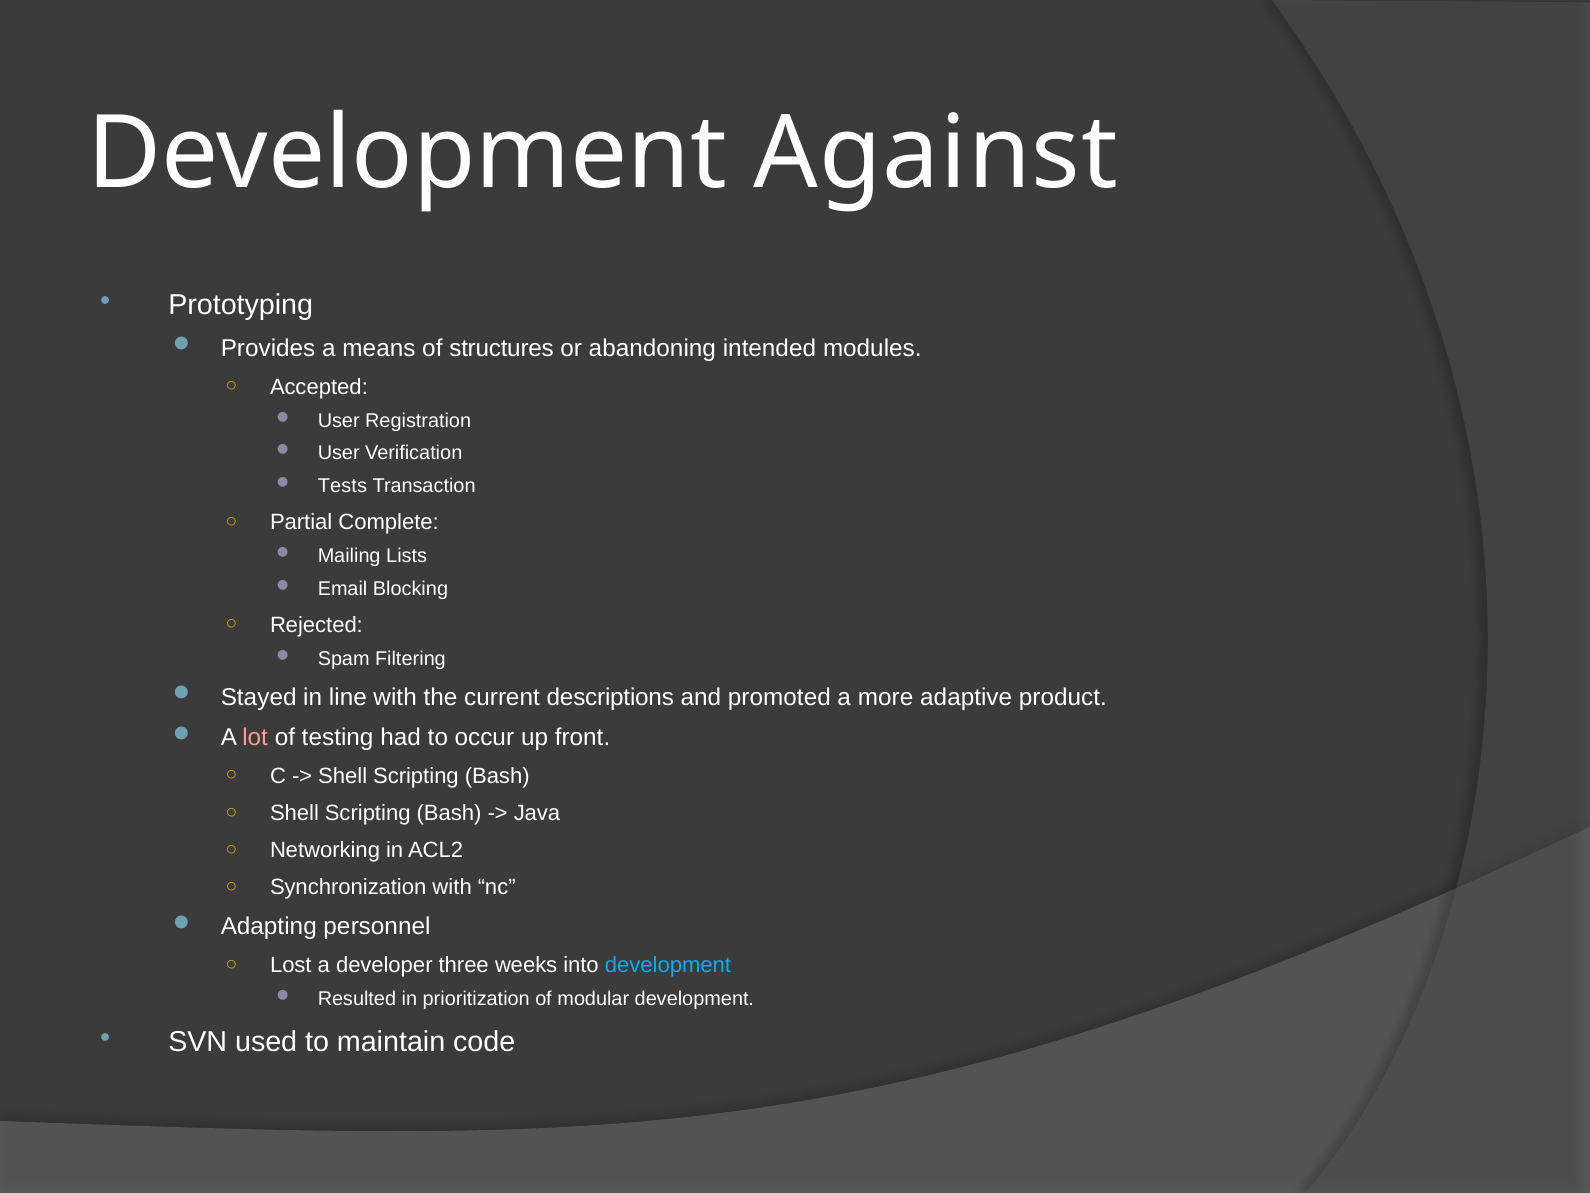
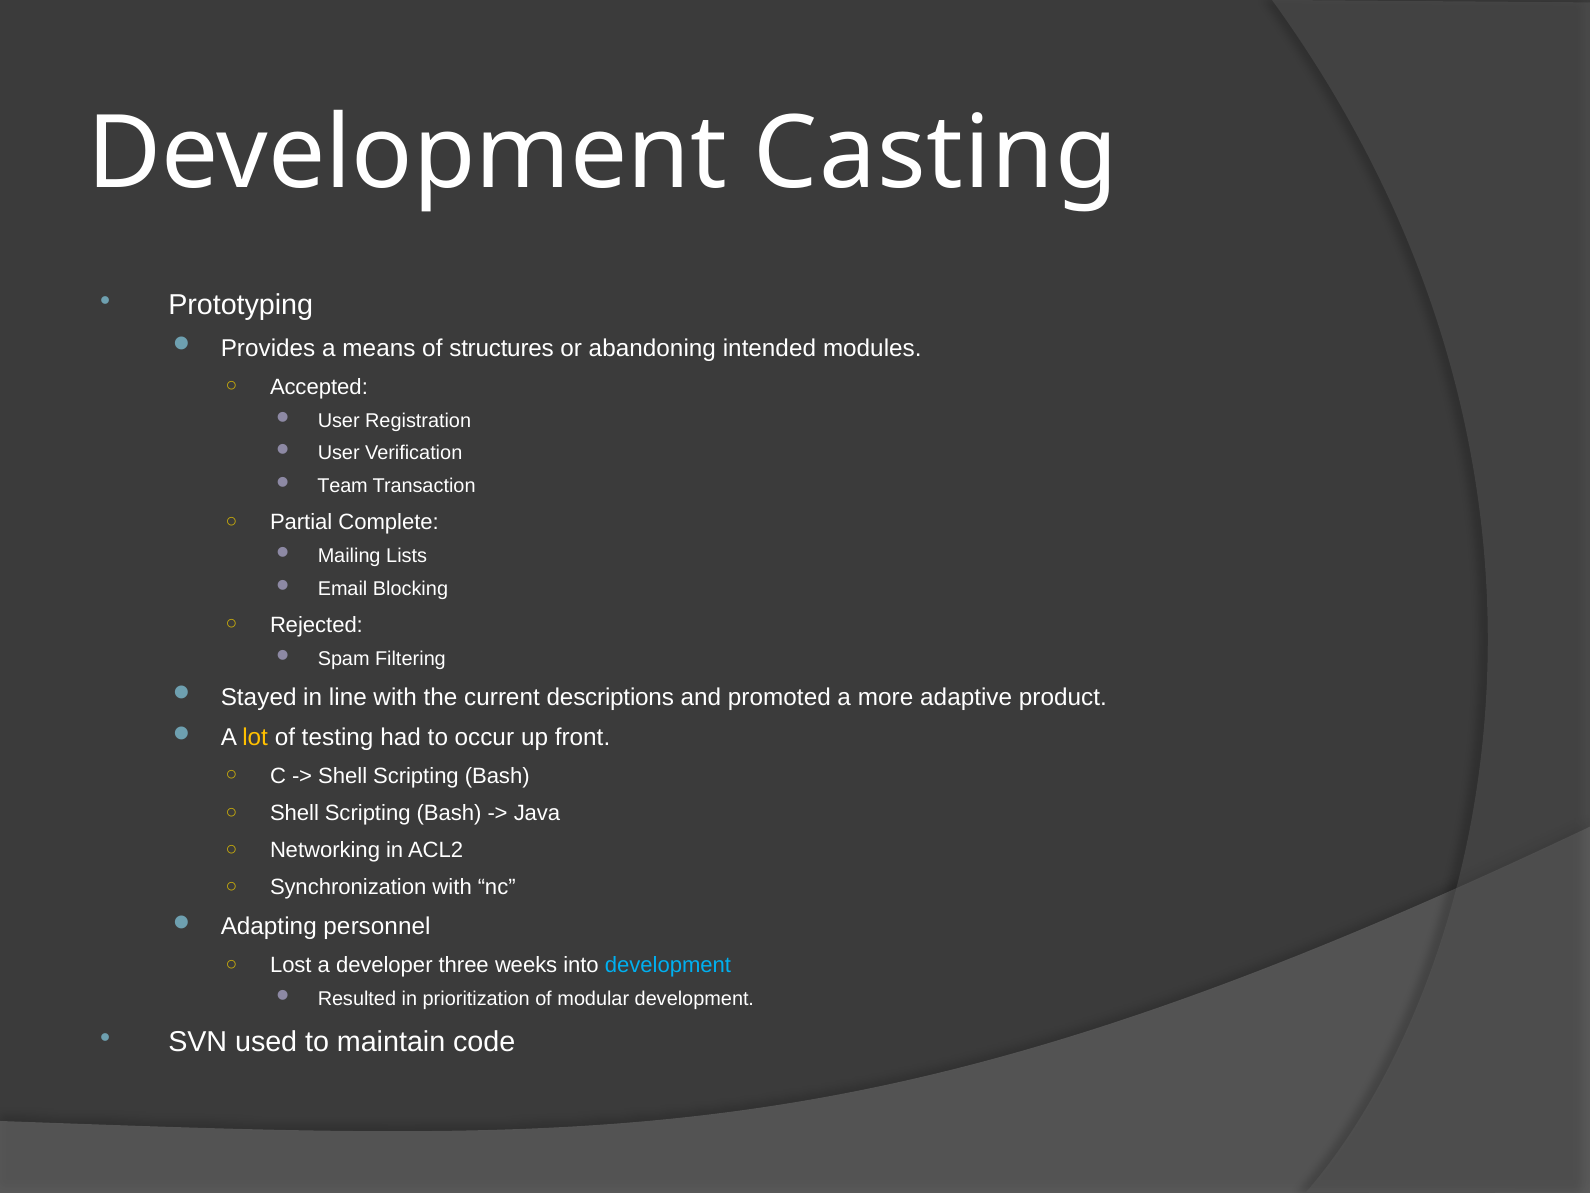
Against: Against -> Casting
Tests: Tests -> Team
lot colour: pink -> yellow
